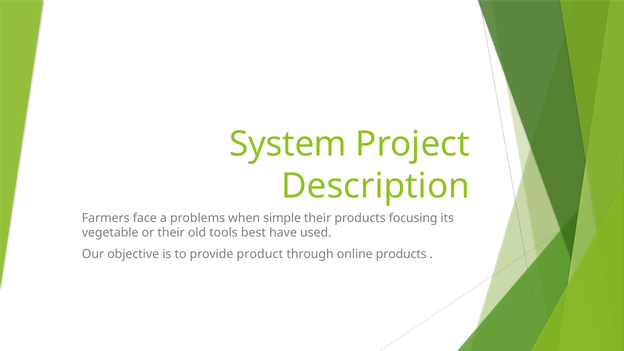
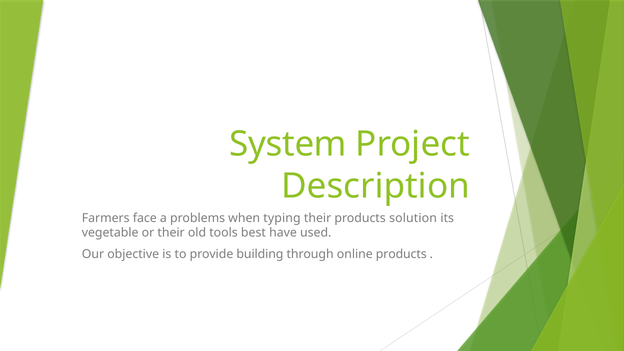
simple: simple -> typing
focusing: focusing -> solution
product: product -> building
